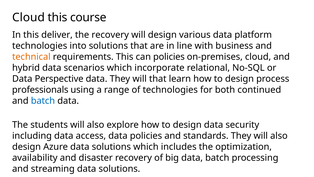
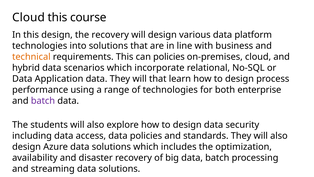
this deliver: deliver -> design
Perspective: Perspective -> Application
professionals: professionals -> performance
continued: continued -> enterprise
batch at (43, 101) colour: blue -> purple
